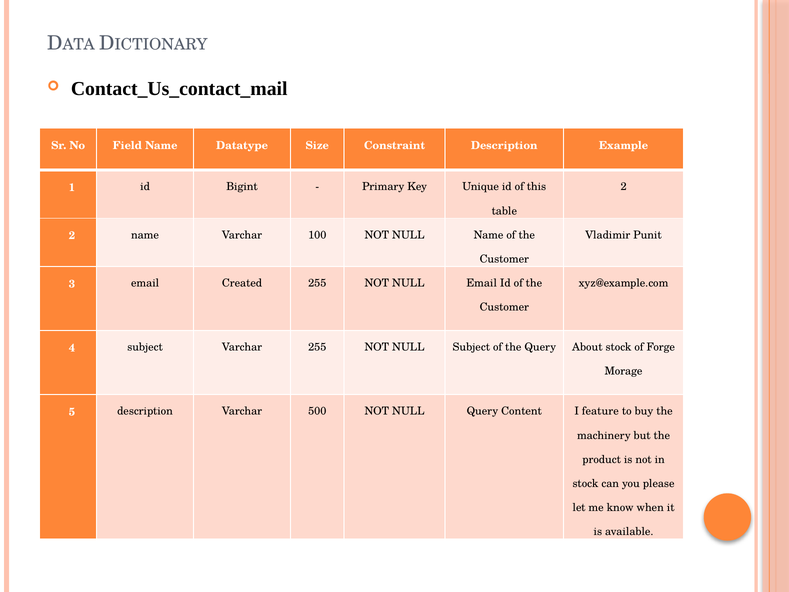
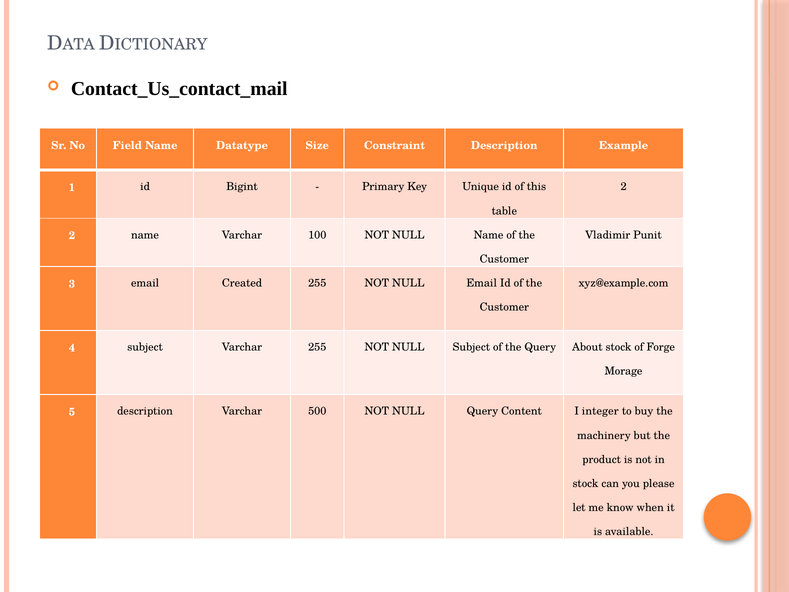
feature: feature -> integer
